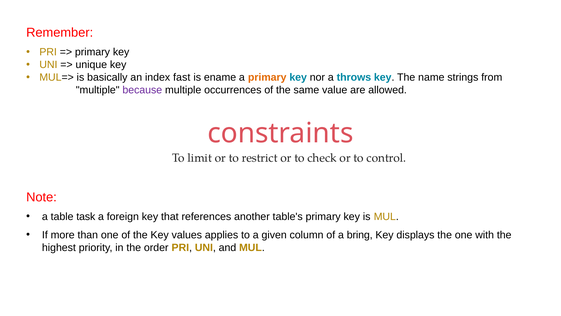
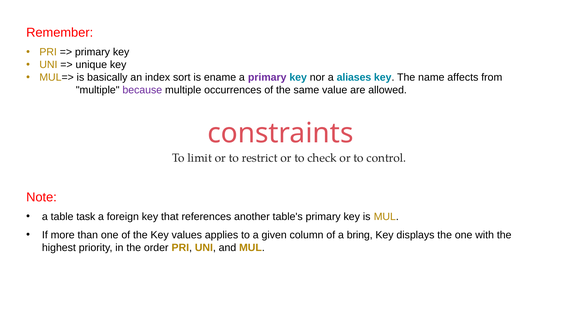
fast: fast -> sort
primary at (267, 77) colour: orange -> purple
throws: throws -> aliases
strings: strings -> affects
